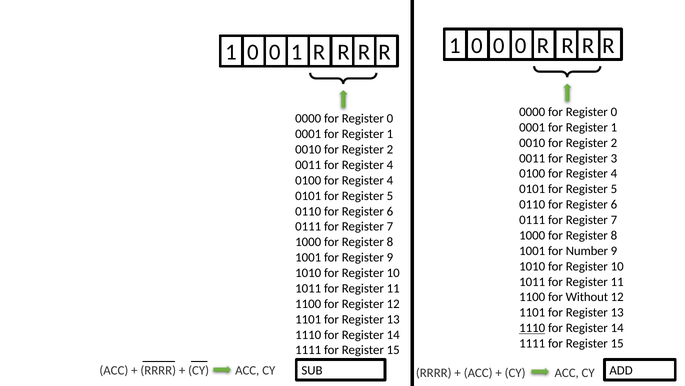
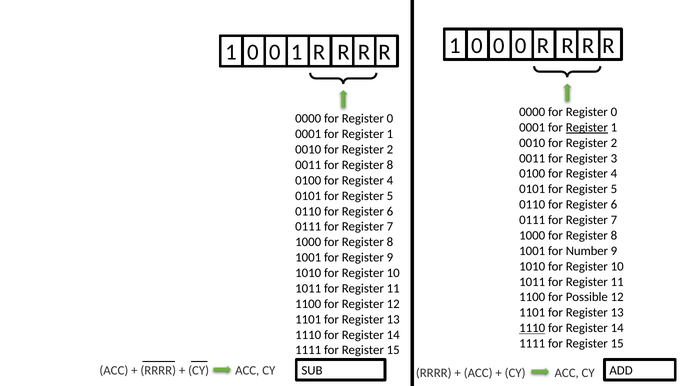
Register at (587, 127) underline: none -> present
0011 for Register 4: 4 -> 8
Without: Without -> Possible
